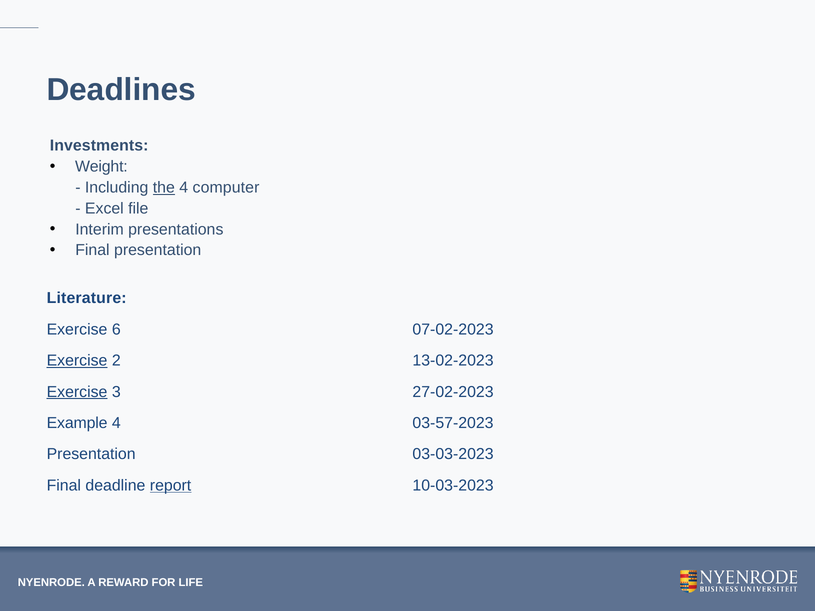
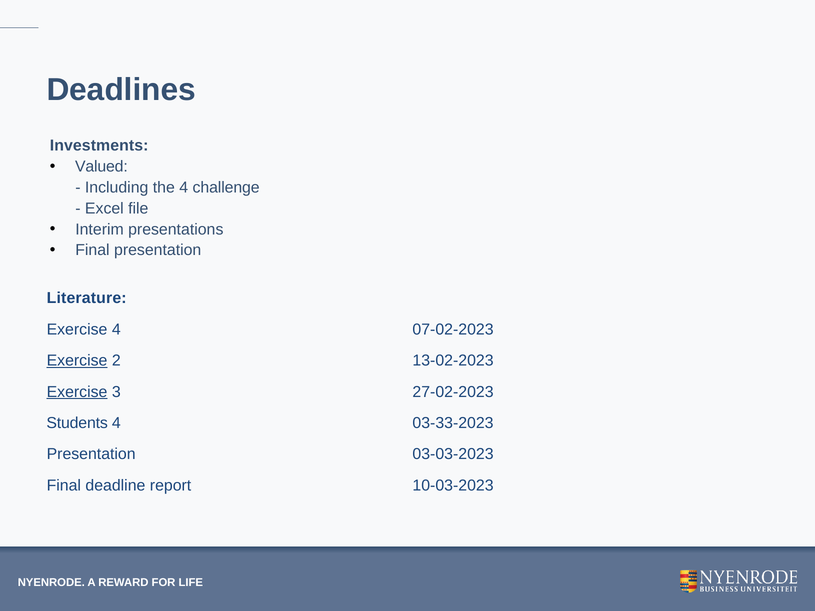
Weight: Weight -> Valued
the underline: present -> none
computer: computer -> challenge
Exercise 6: 6 -> 4
Example: Example -> Students
03-57-2023: 03-57-2023 -> 03-33-2023
report underline: present -> none
